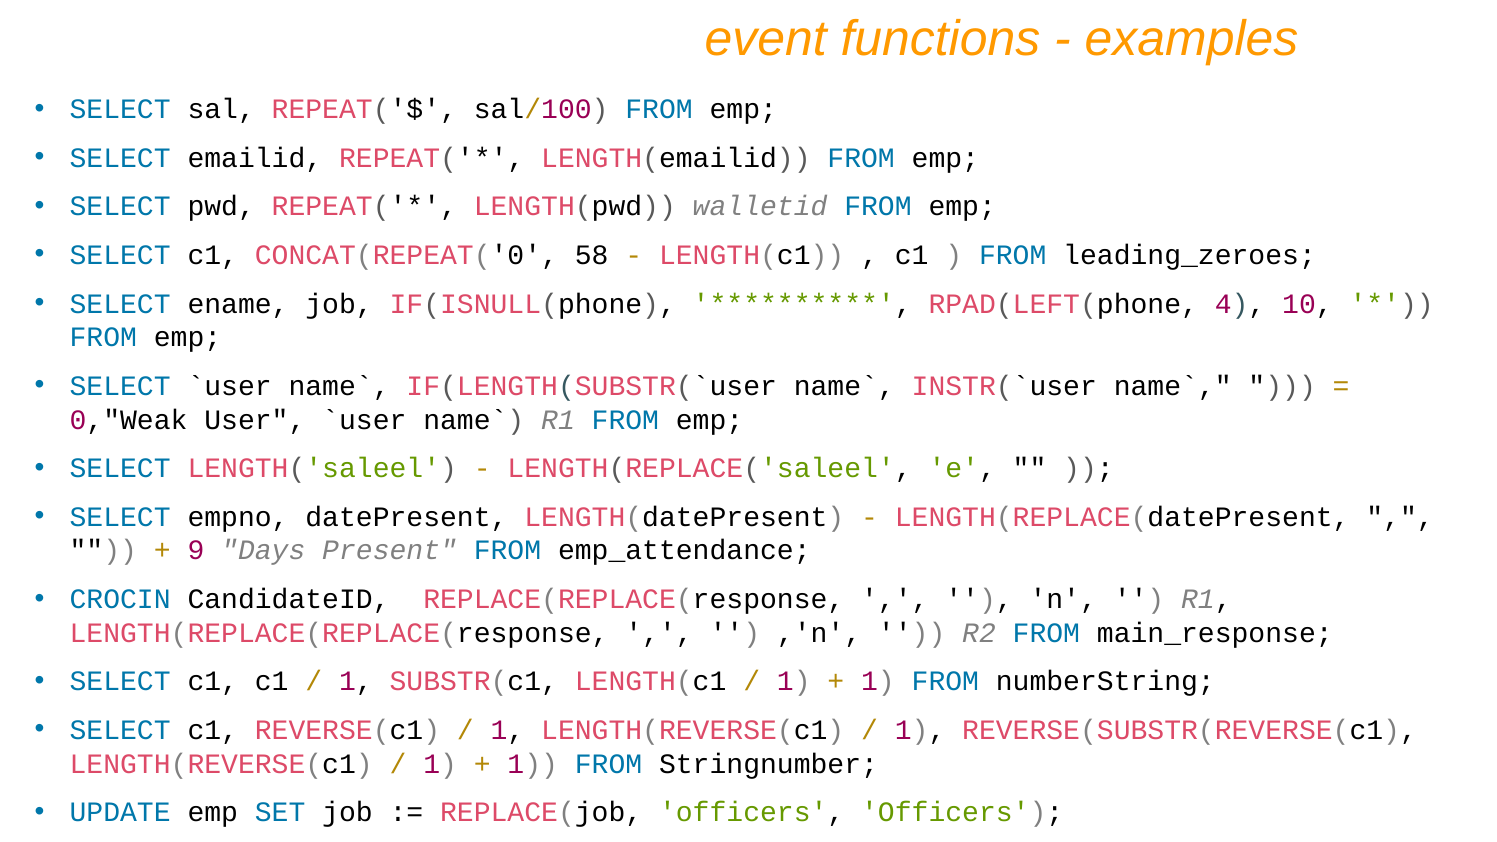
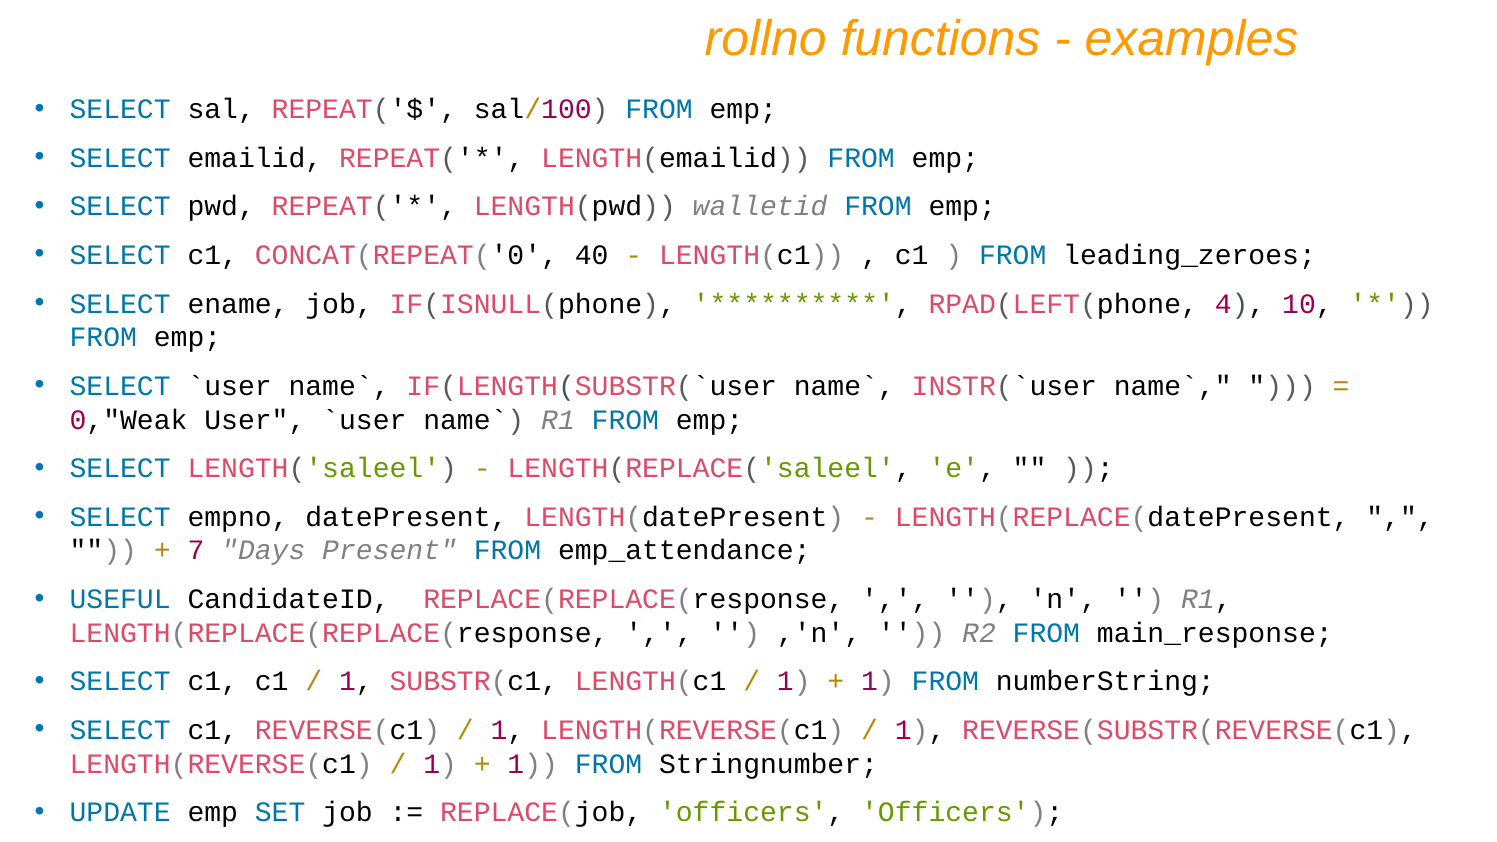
event: event -> rollno
58: 58 -> 40
9: 9 -> 7
CROCIN: CROCIN -> USEFUL
